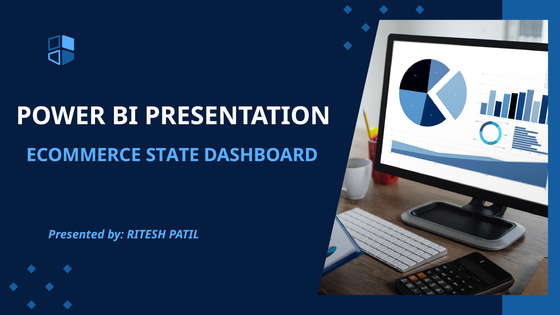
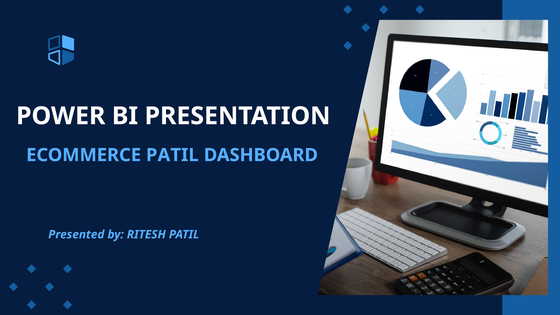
ECOMMERCE STATE: STATE -> PATIL
